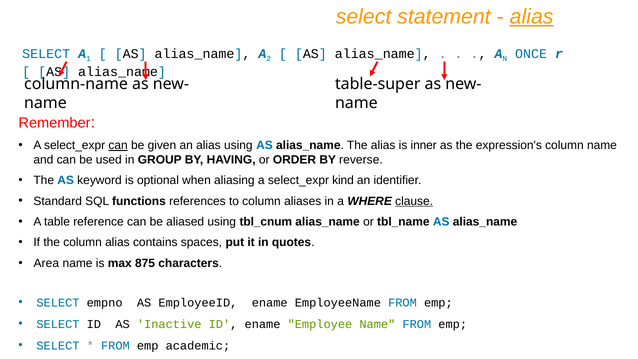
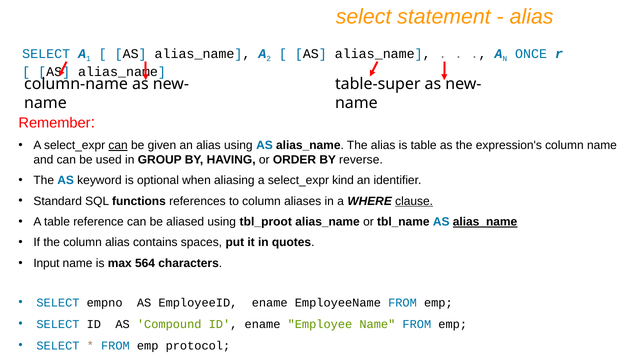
alias at (532, 17) underline: present -> none
is inner: inner -> table
tbl_cnum: tbl_cnum -> tbl_proot
alias_name at (485, 222) underline: none -> present
Area: Area -> Input
875: 875 -> 564
Inactive: Inactive -> Compound
academic: academic -> protocol
